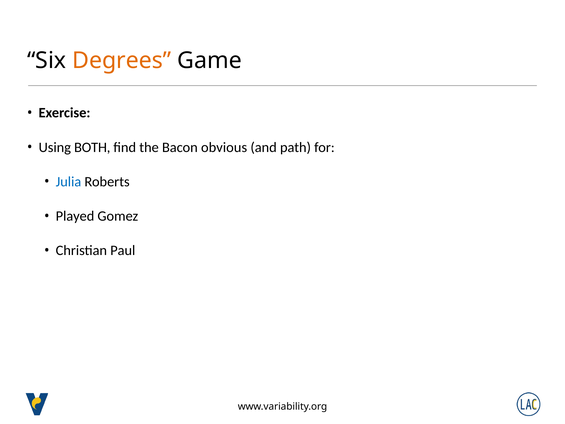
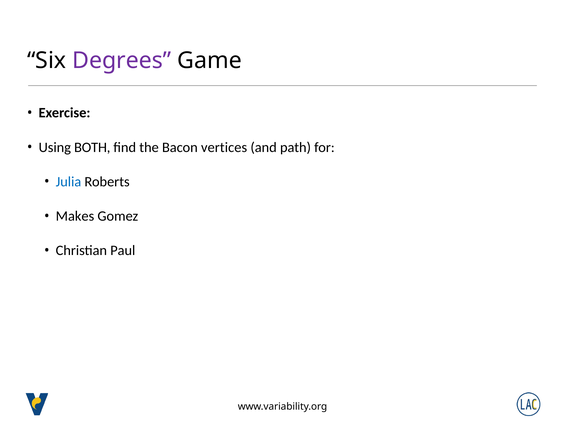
Degrees colour: orange -> purple
obvious: obvious -> vertices
Played: Played -> Makes
